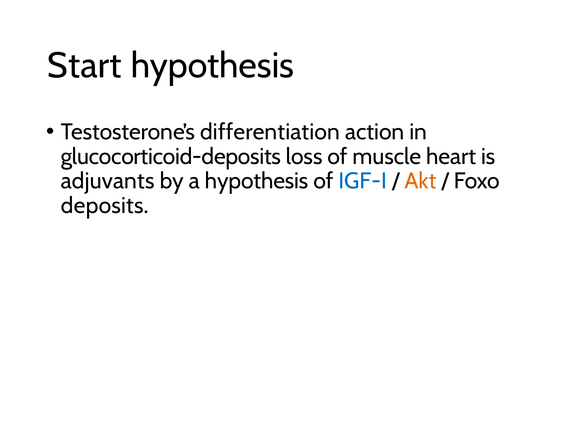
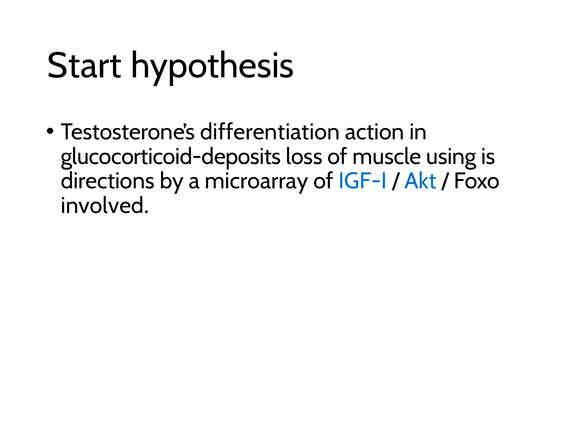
heart: heart -> using
adjuvants: adjuvants -> directions
a hypothesis: hypothesis -> microarray
Akt colour: orange -> blue
deposits: deposits -> involved
